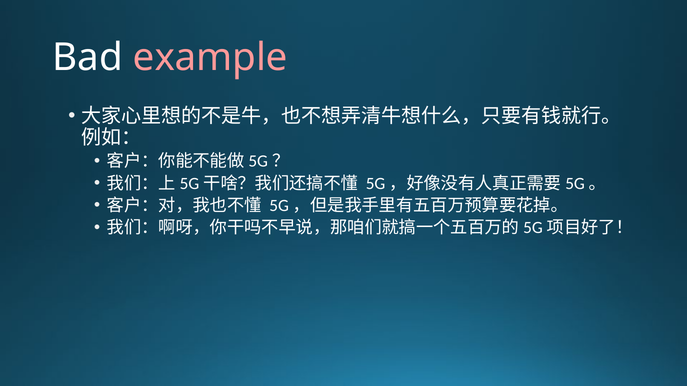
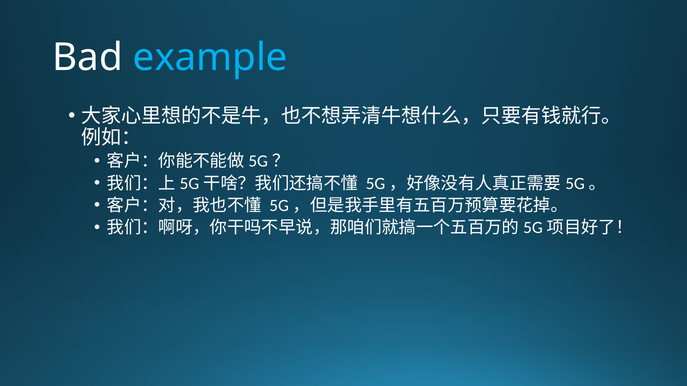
example colour: pink -> light blue
